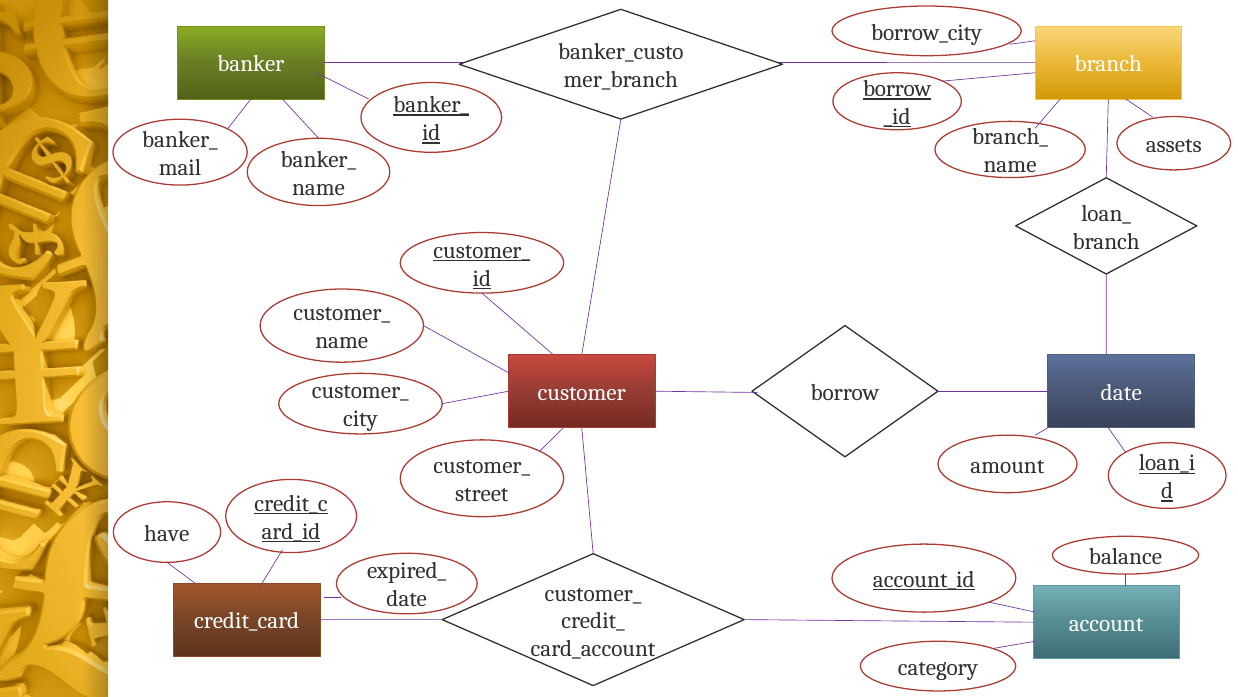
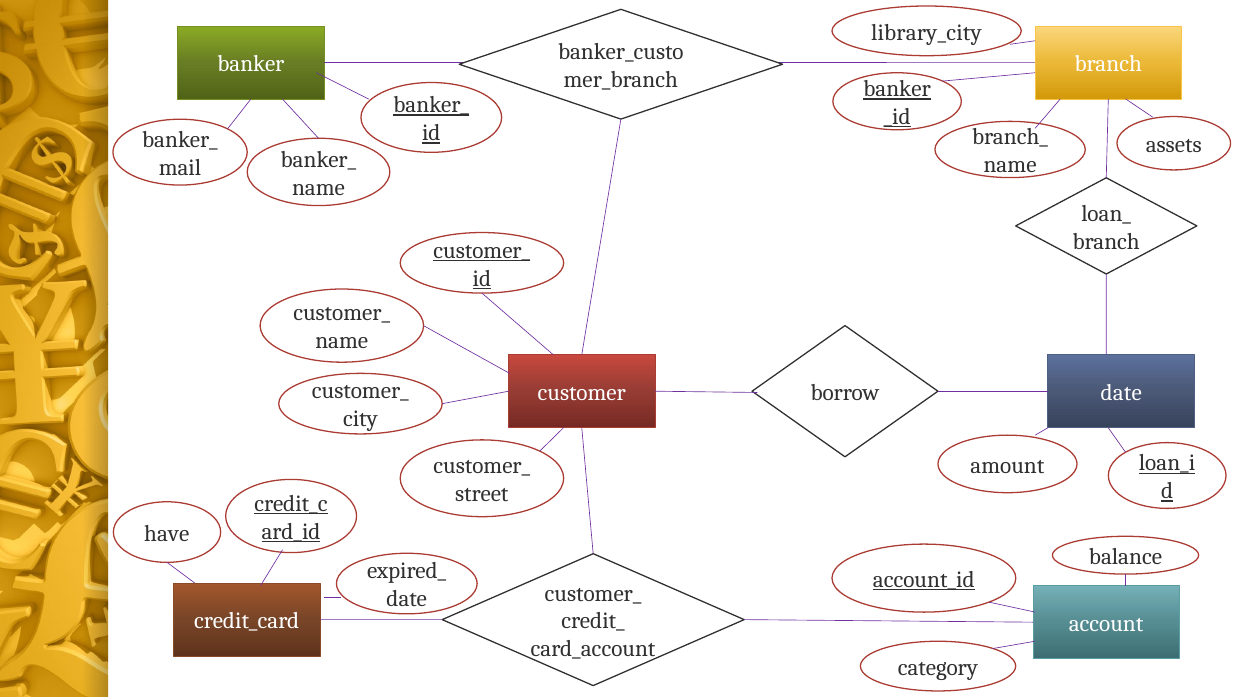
borrow_city: borrow_city -> library_city
borrow at (897, 89): borrow -> banker
